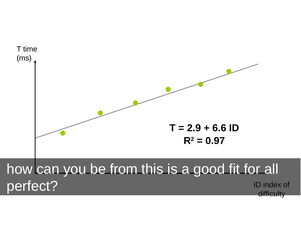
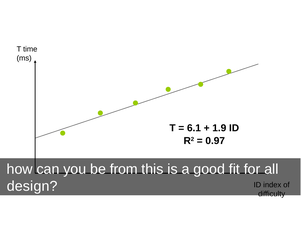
2.9: 2.9 -> 6.1
6.6: 6.6 -> 1.9
perfect: perfect -> design
